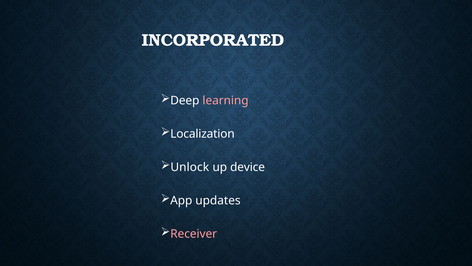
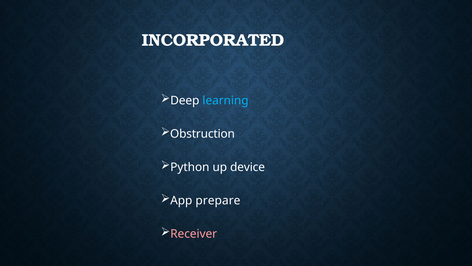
learning colour: pink -> light blue
Localization: Localization -> Obstruction
Unlock: Unlock -> Python
updates: updates -> prepare
